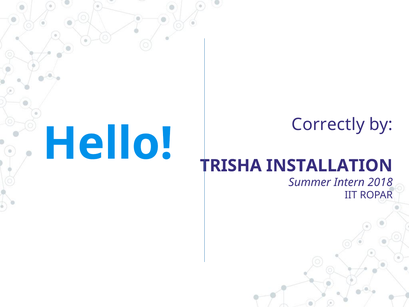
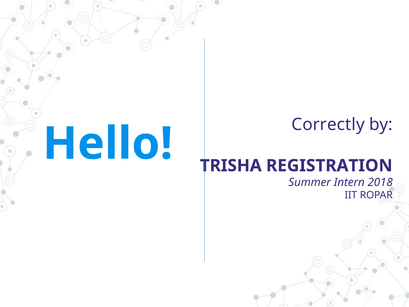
INSTALLATION: INSTALLATION -> REGISTRATION
